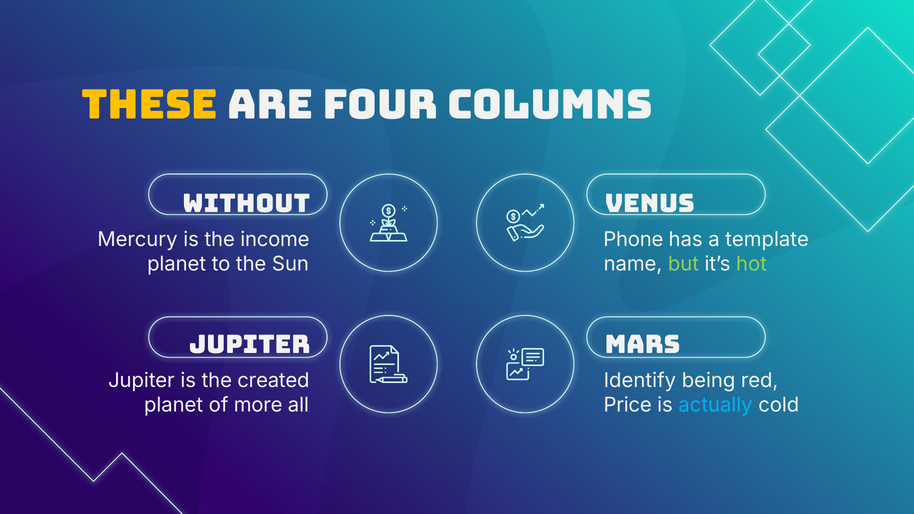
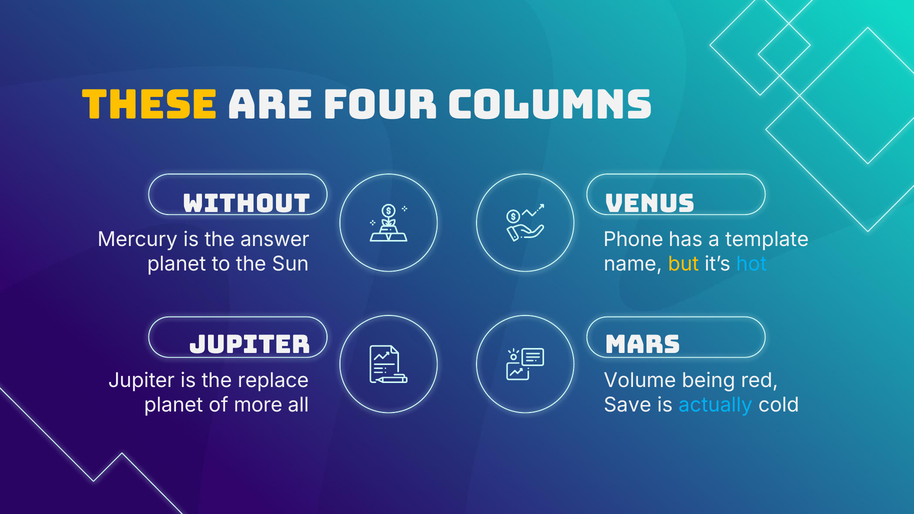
income: income -> answer
but colour: light green -> yellow
hot colour: light green -> light blue
created: created -> replace
Identify: Identify -> Volume
Price: Price -> Save
